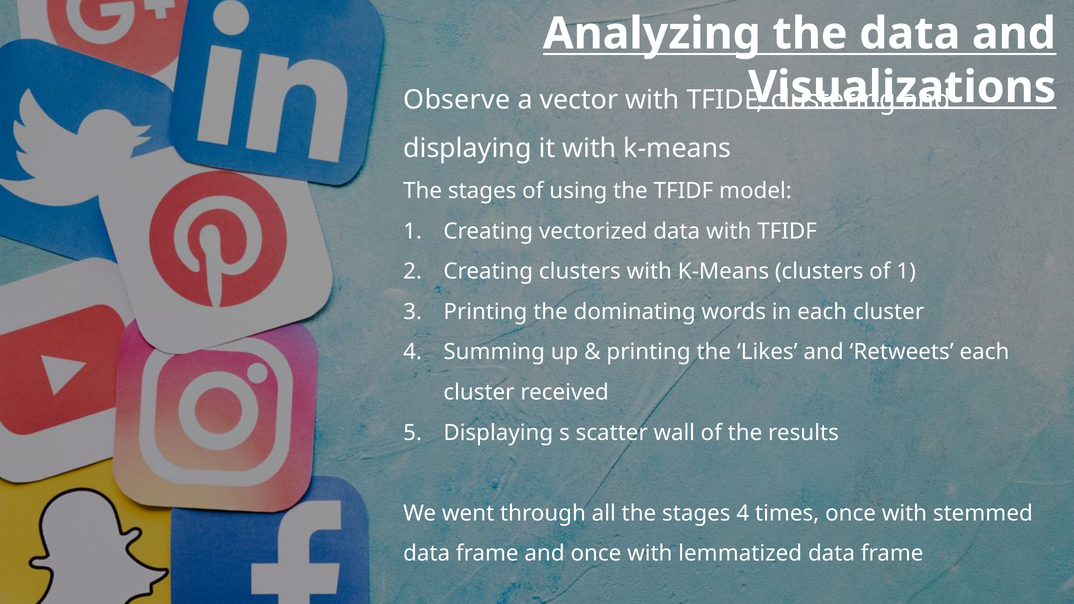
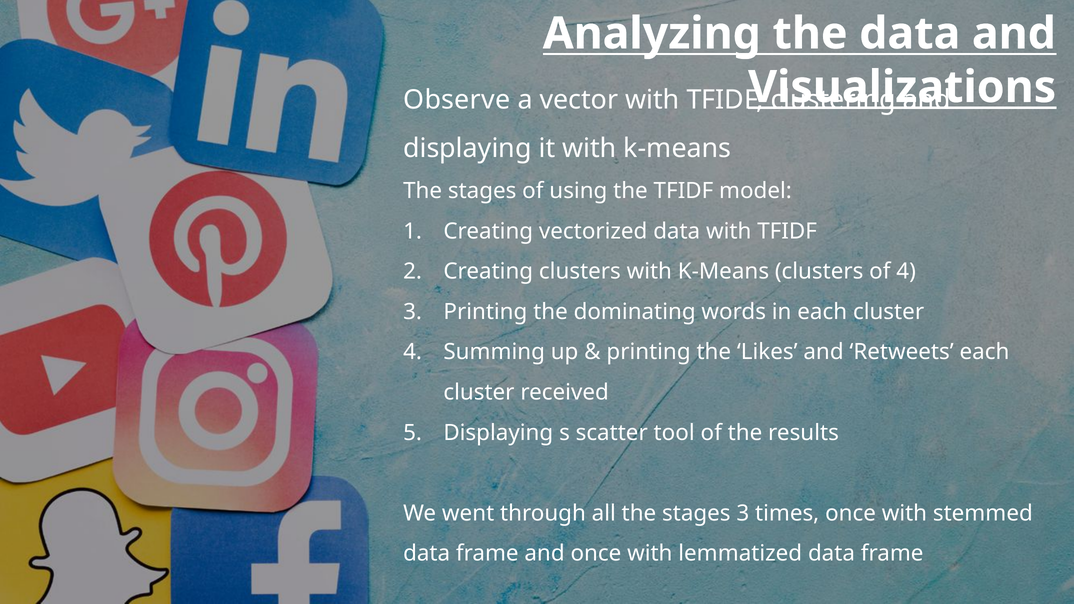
of 1: 1 -> 4
wall: wall -> tool
stages 4: 4 -> 3
